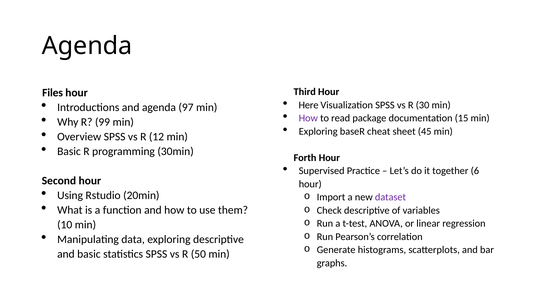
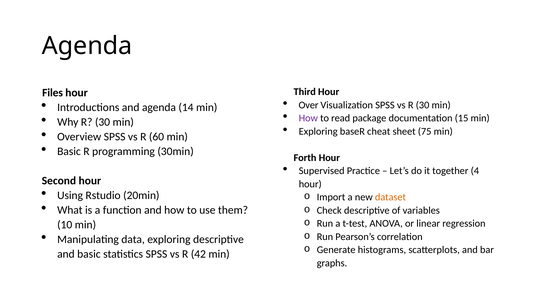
Here: Here -> Over
97: 97 -> 14
Why R 99: 99 -> 30
45: 45 -> 75
12: 12 -> 60
6: 6 -> 4
dataset colour: purple -> orange
50: 50 -> 42
